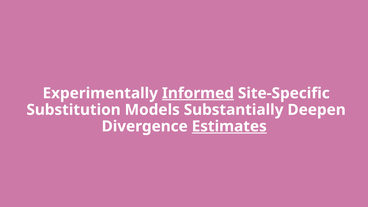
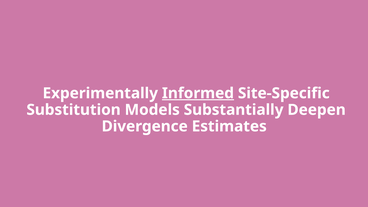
Estimates underline: present -> none
